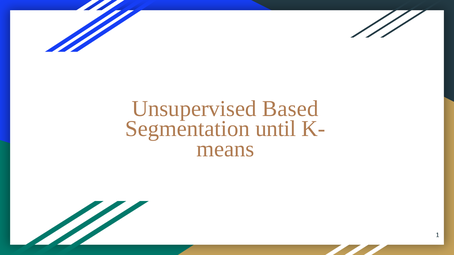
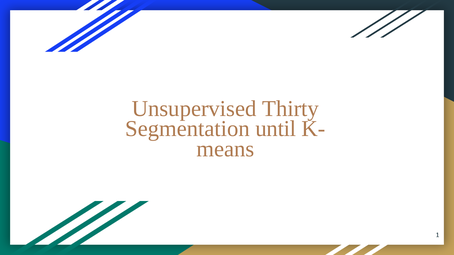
Based: Based -> Thirty
